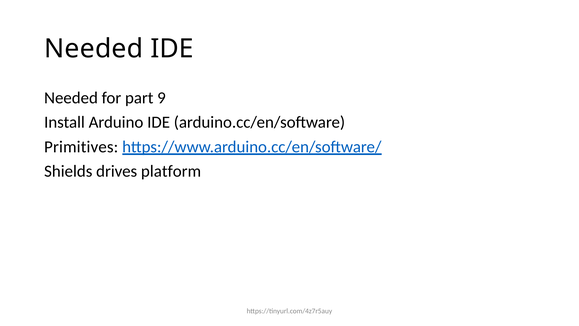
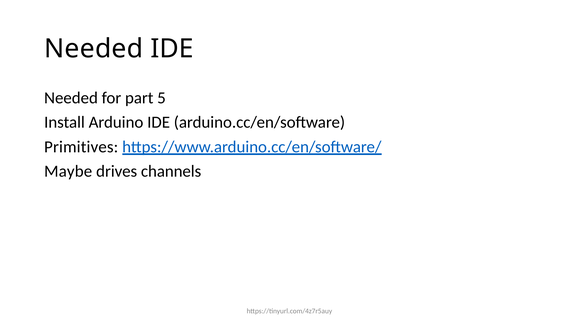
9: 9 -> 5
Shields: Shields -> Maybe
platform: platform -> channels
